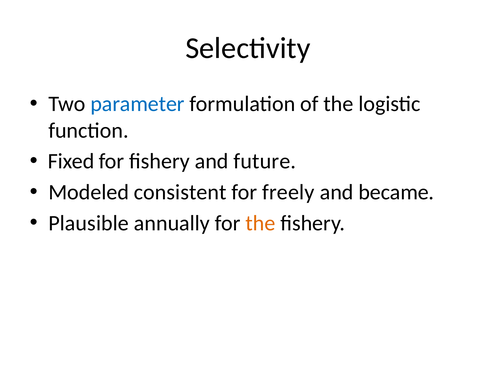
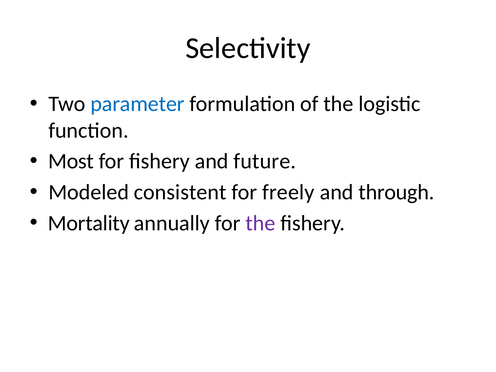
Fixed: Fixed -> Most
became: became -> through
Plausible: Plausible -> Mortality
the at (260, 223) colour: orange -> purple
